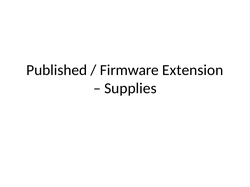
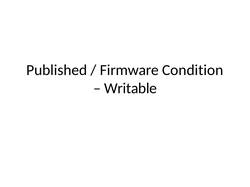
Extension: Extension -> Condition
Supplies: Supplies -> Writable
